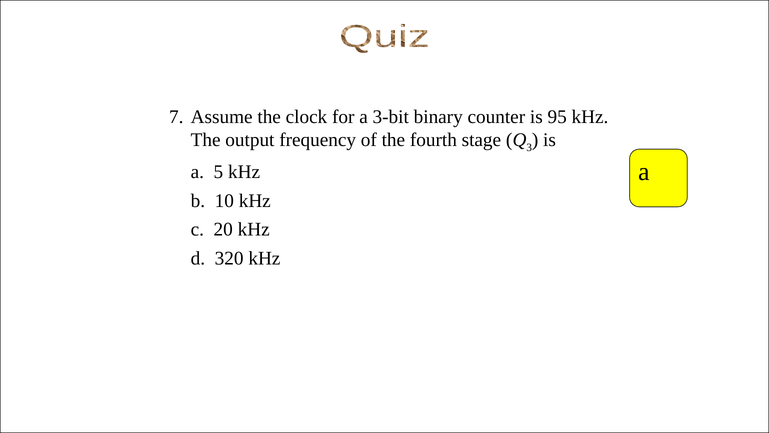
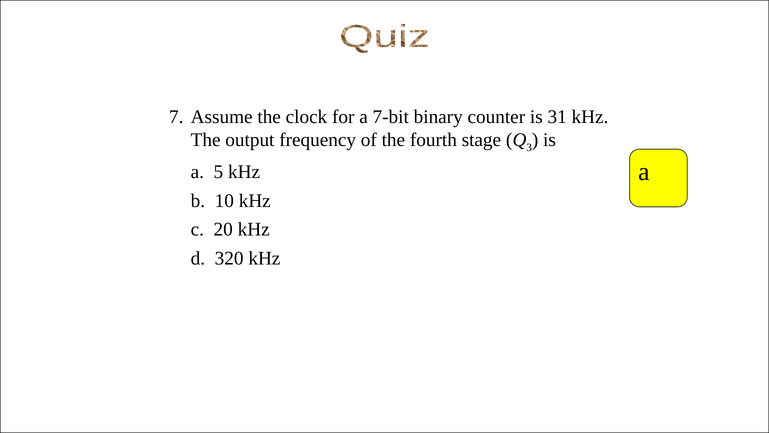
3-bit: 3-bit -> 7-bit
95: 95 -> 31
